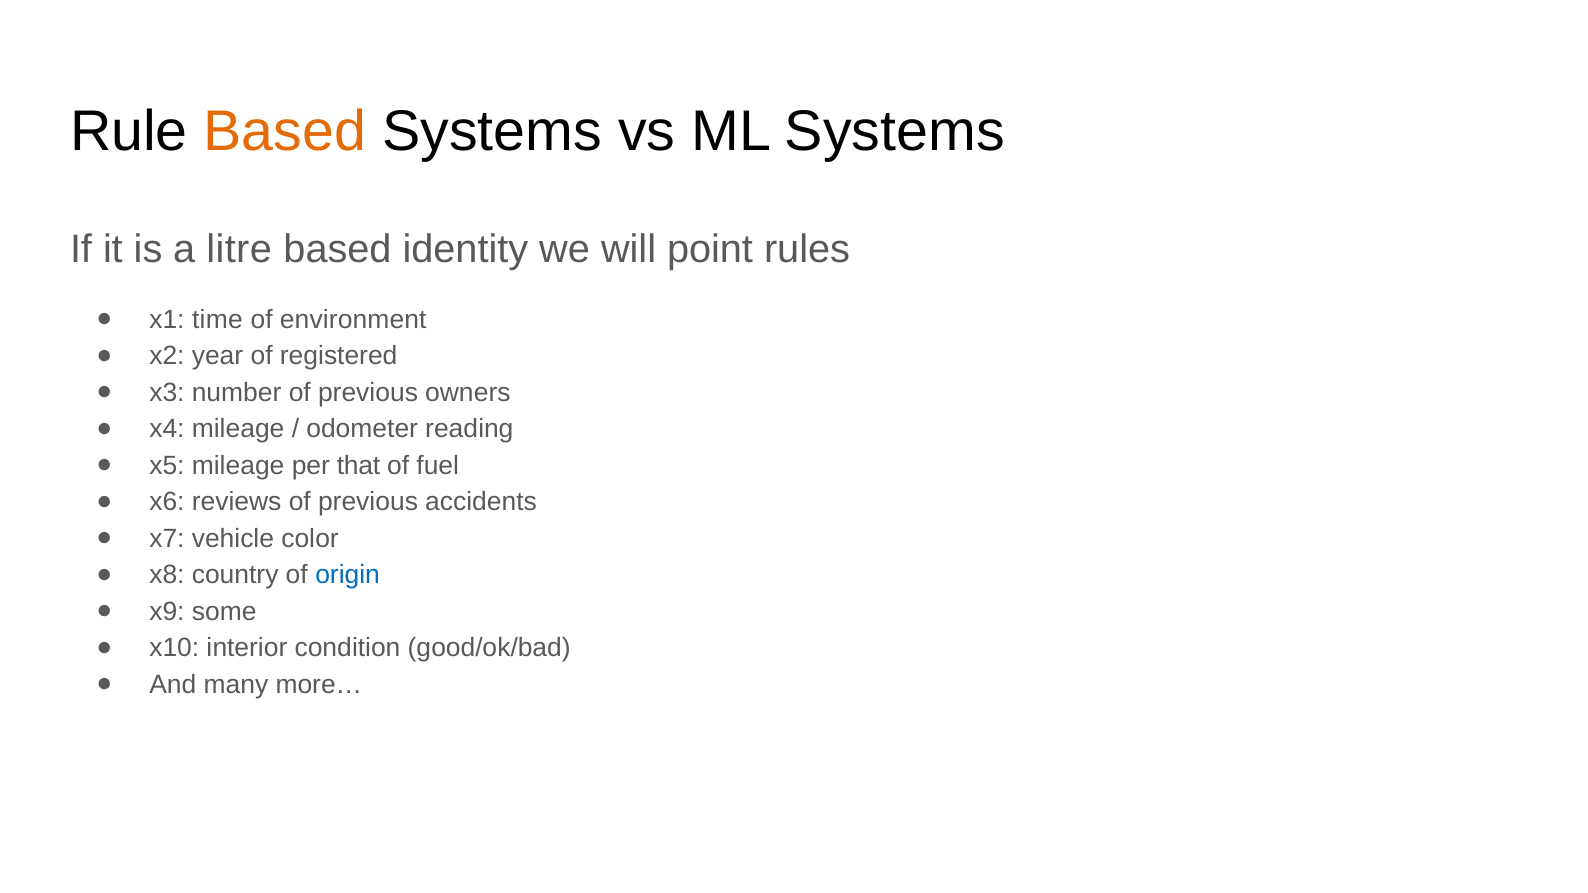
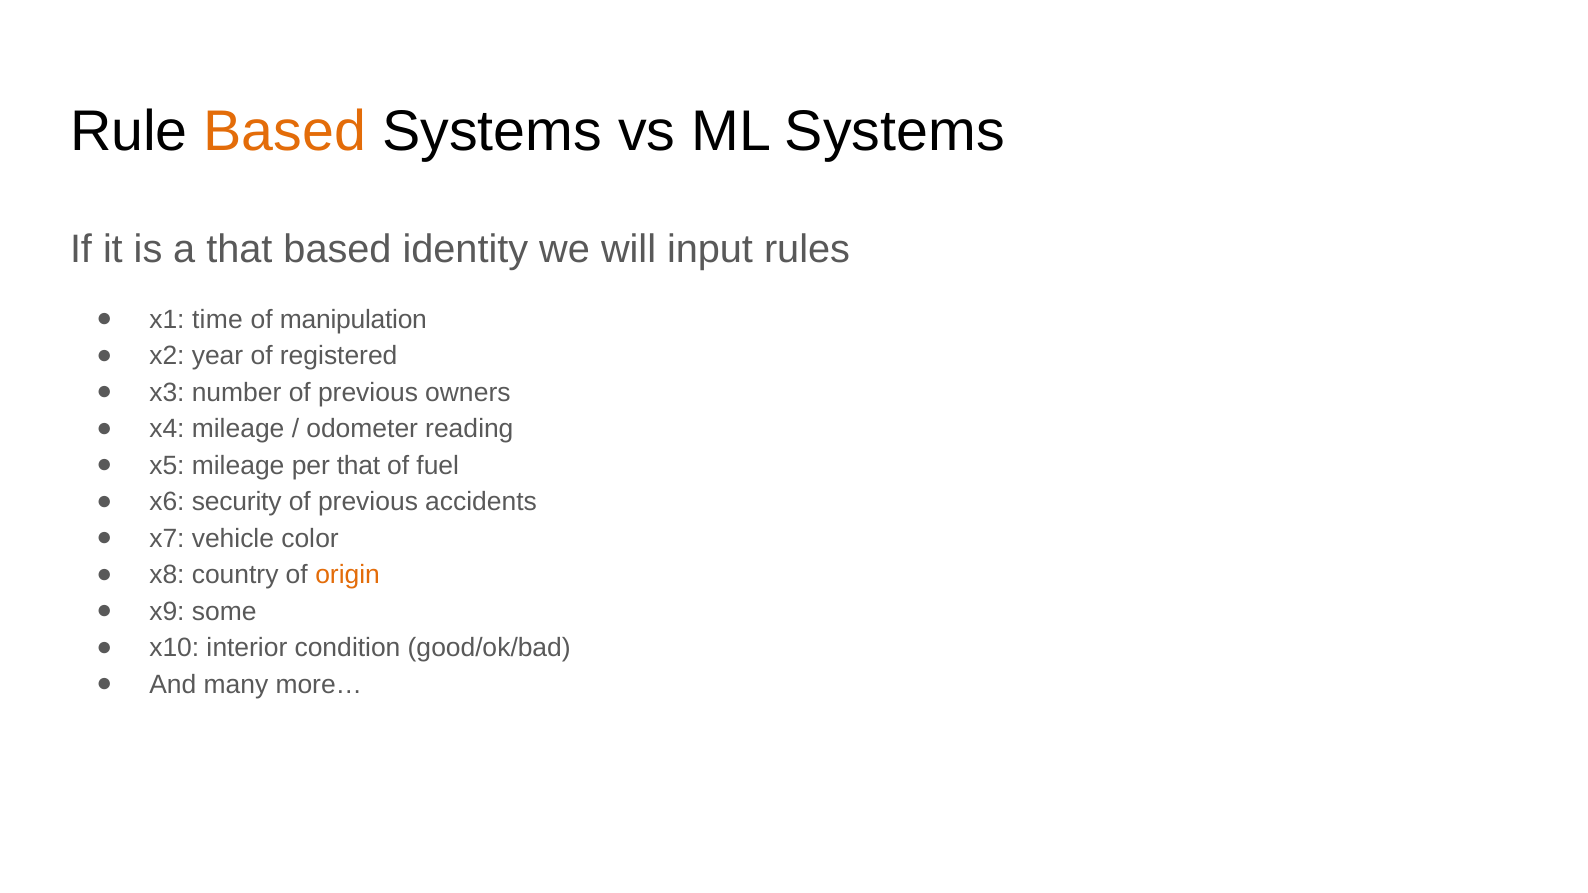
a litre: litre -> that
point: point -> input
environment: environment -> manipulation
reviews: reviews -> security
origin colour: blue -> orange
